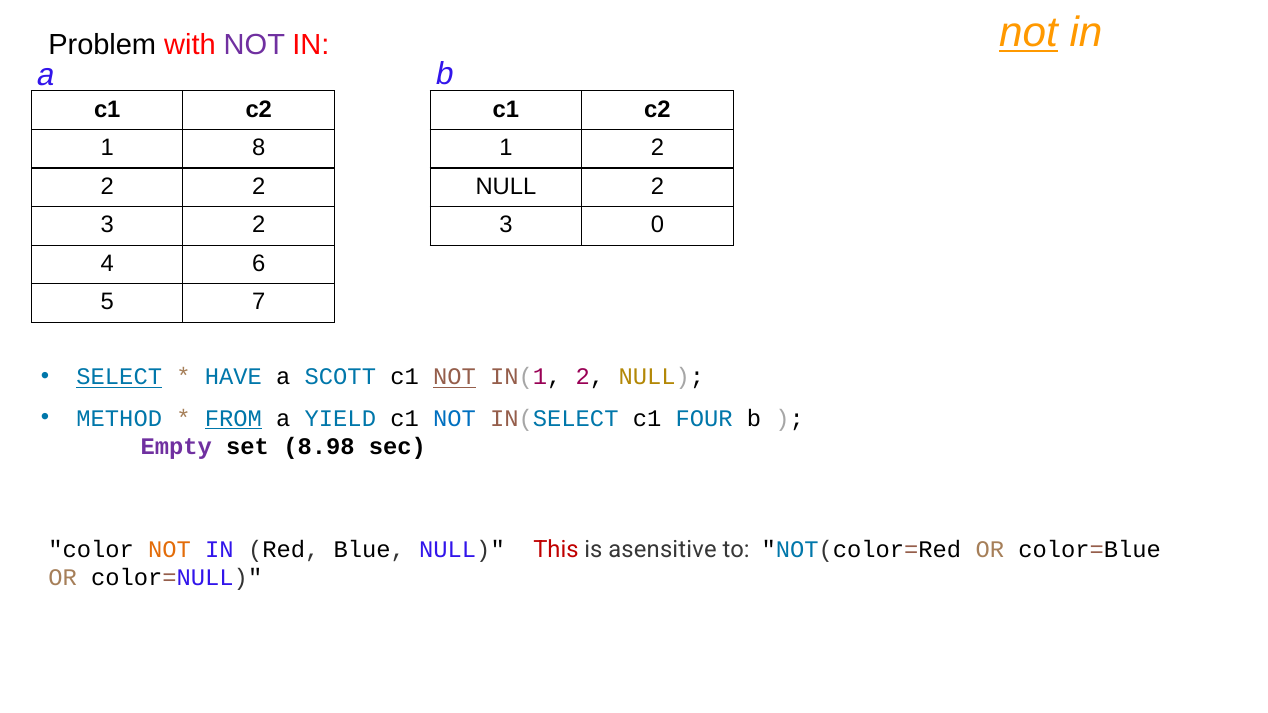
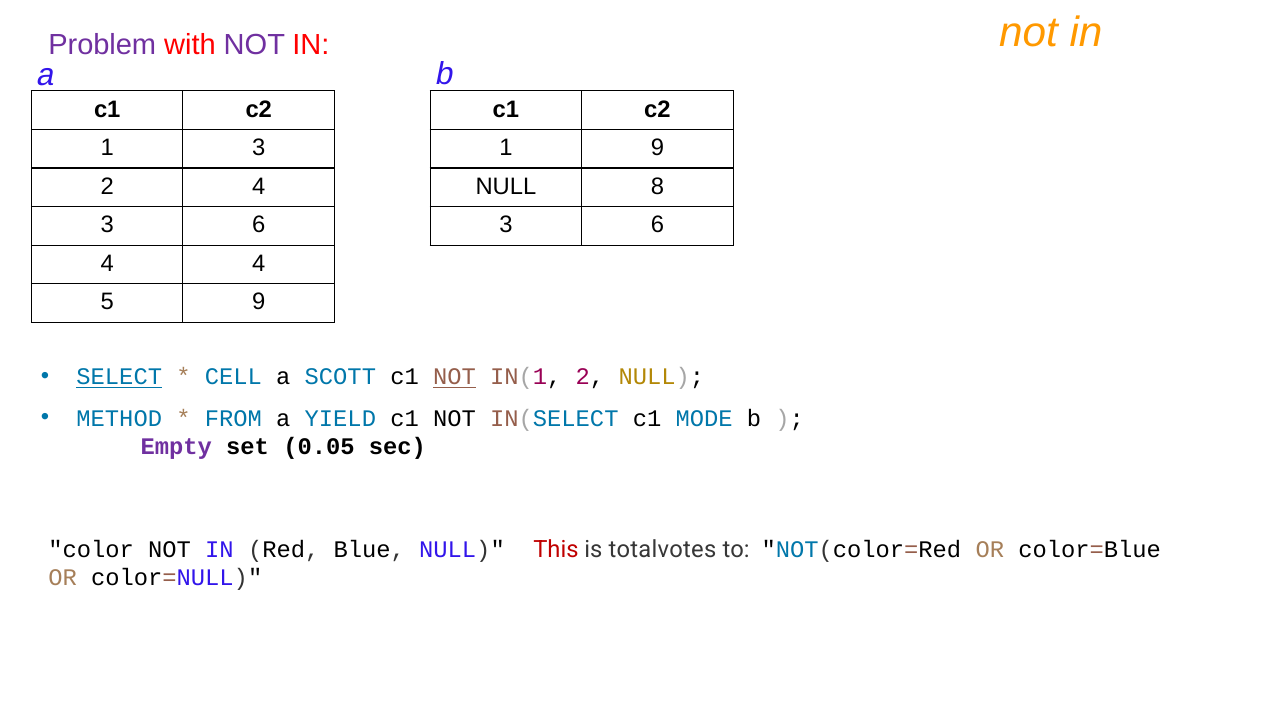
not at (1028, 33) underline: present -> none
Problem colour: black -> purple
1 8: 8 -> 3
1 2: 2 -> 9
2 2: 2 -> 4
NULL 2: 2 -> 8
2 at (259, 225): 2 -> 6
0 at (657, 225): 0 -> 6
4 6: 6 -> 4
5 7: 7 -> 9
HAVE: HAVE -> CELL
FROM underline: present -> none
NOT at (454, 418) colour: blue -> black
FOUR: FOUR -> MODE
8.98: 8.98 -> 0.05
NOT at (170, 549) colour: orange -> black
asensitive: asensitive -> totalvotes
